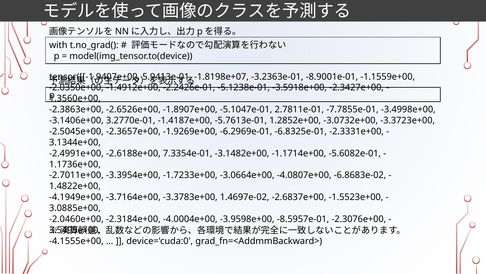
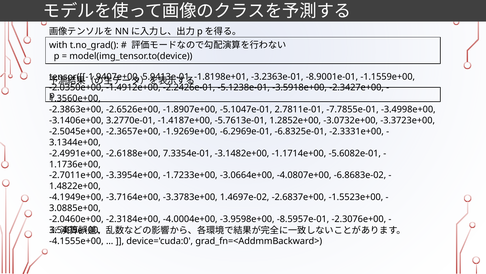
-1.8198e+07: -1.8198e+07 -> -1.8198e+01
